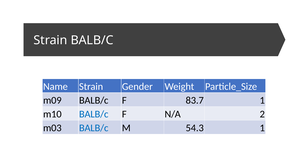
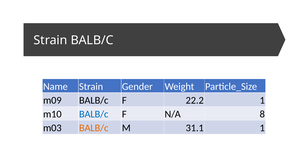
83.7: 83.7 -> 22.2
2: 2 -> 8
BALB/c at (94, 128) colour: blue -> orange
54.3: 54.3 -> 31.1
